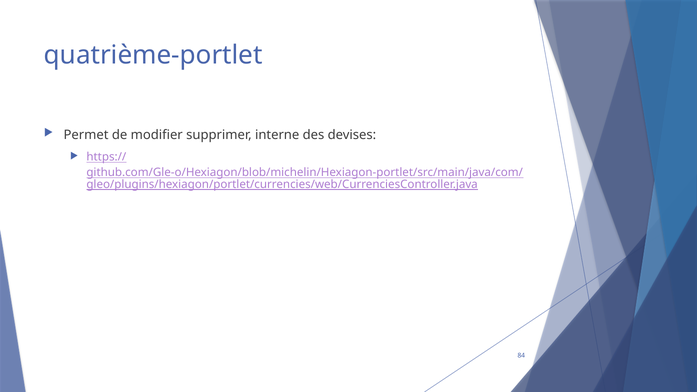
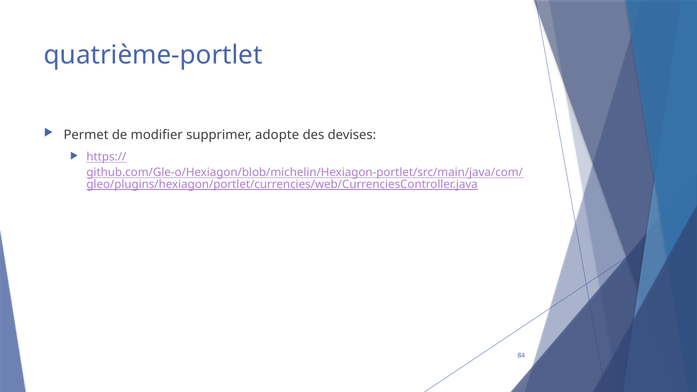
interne: interne -> adopte
